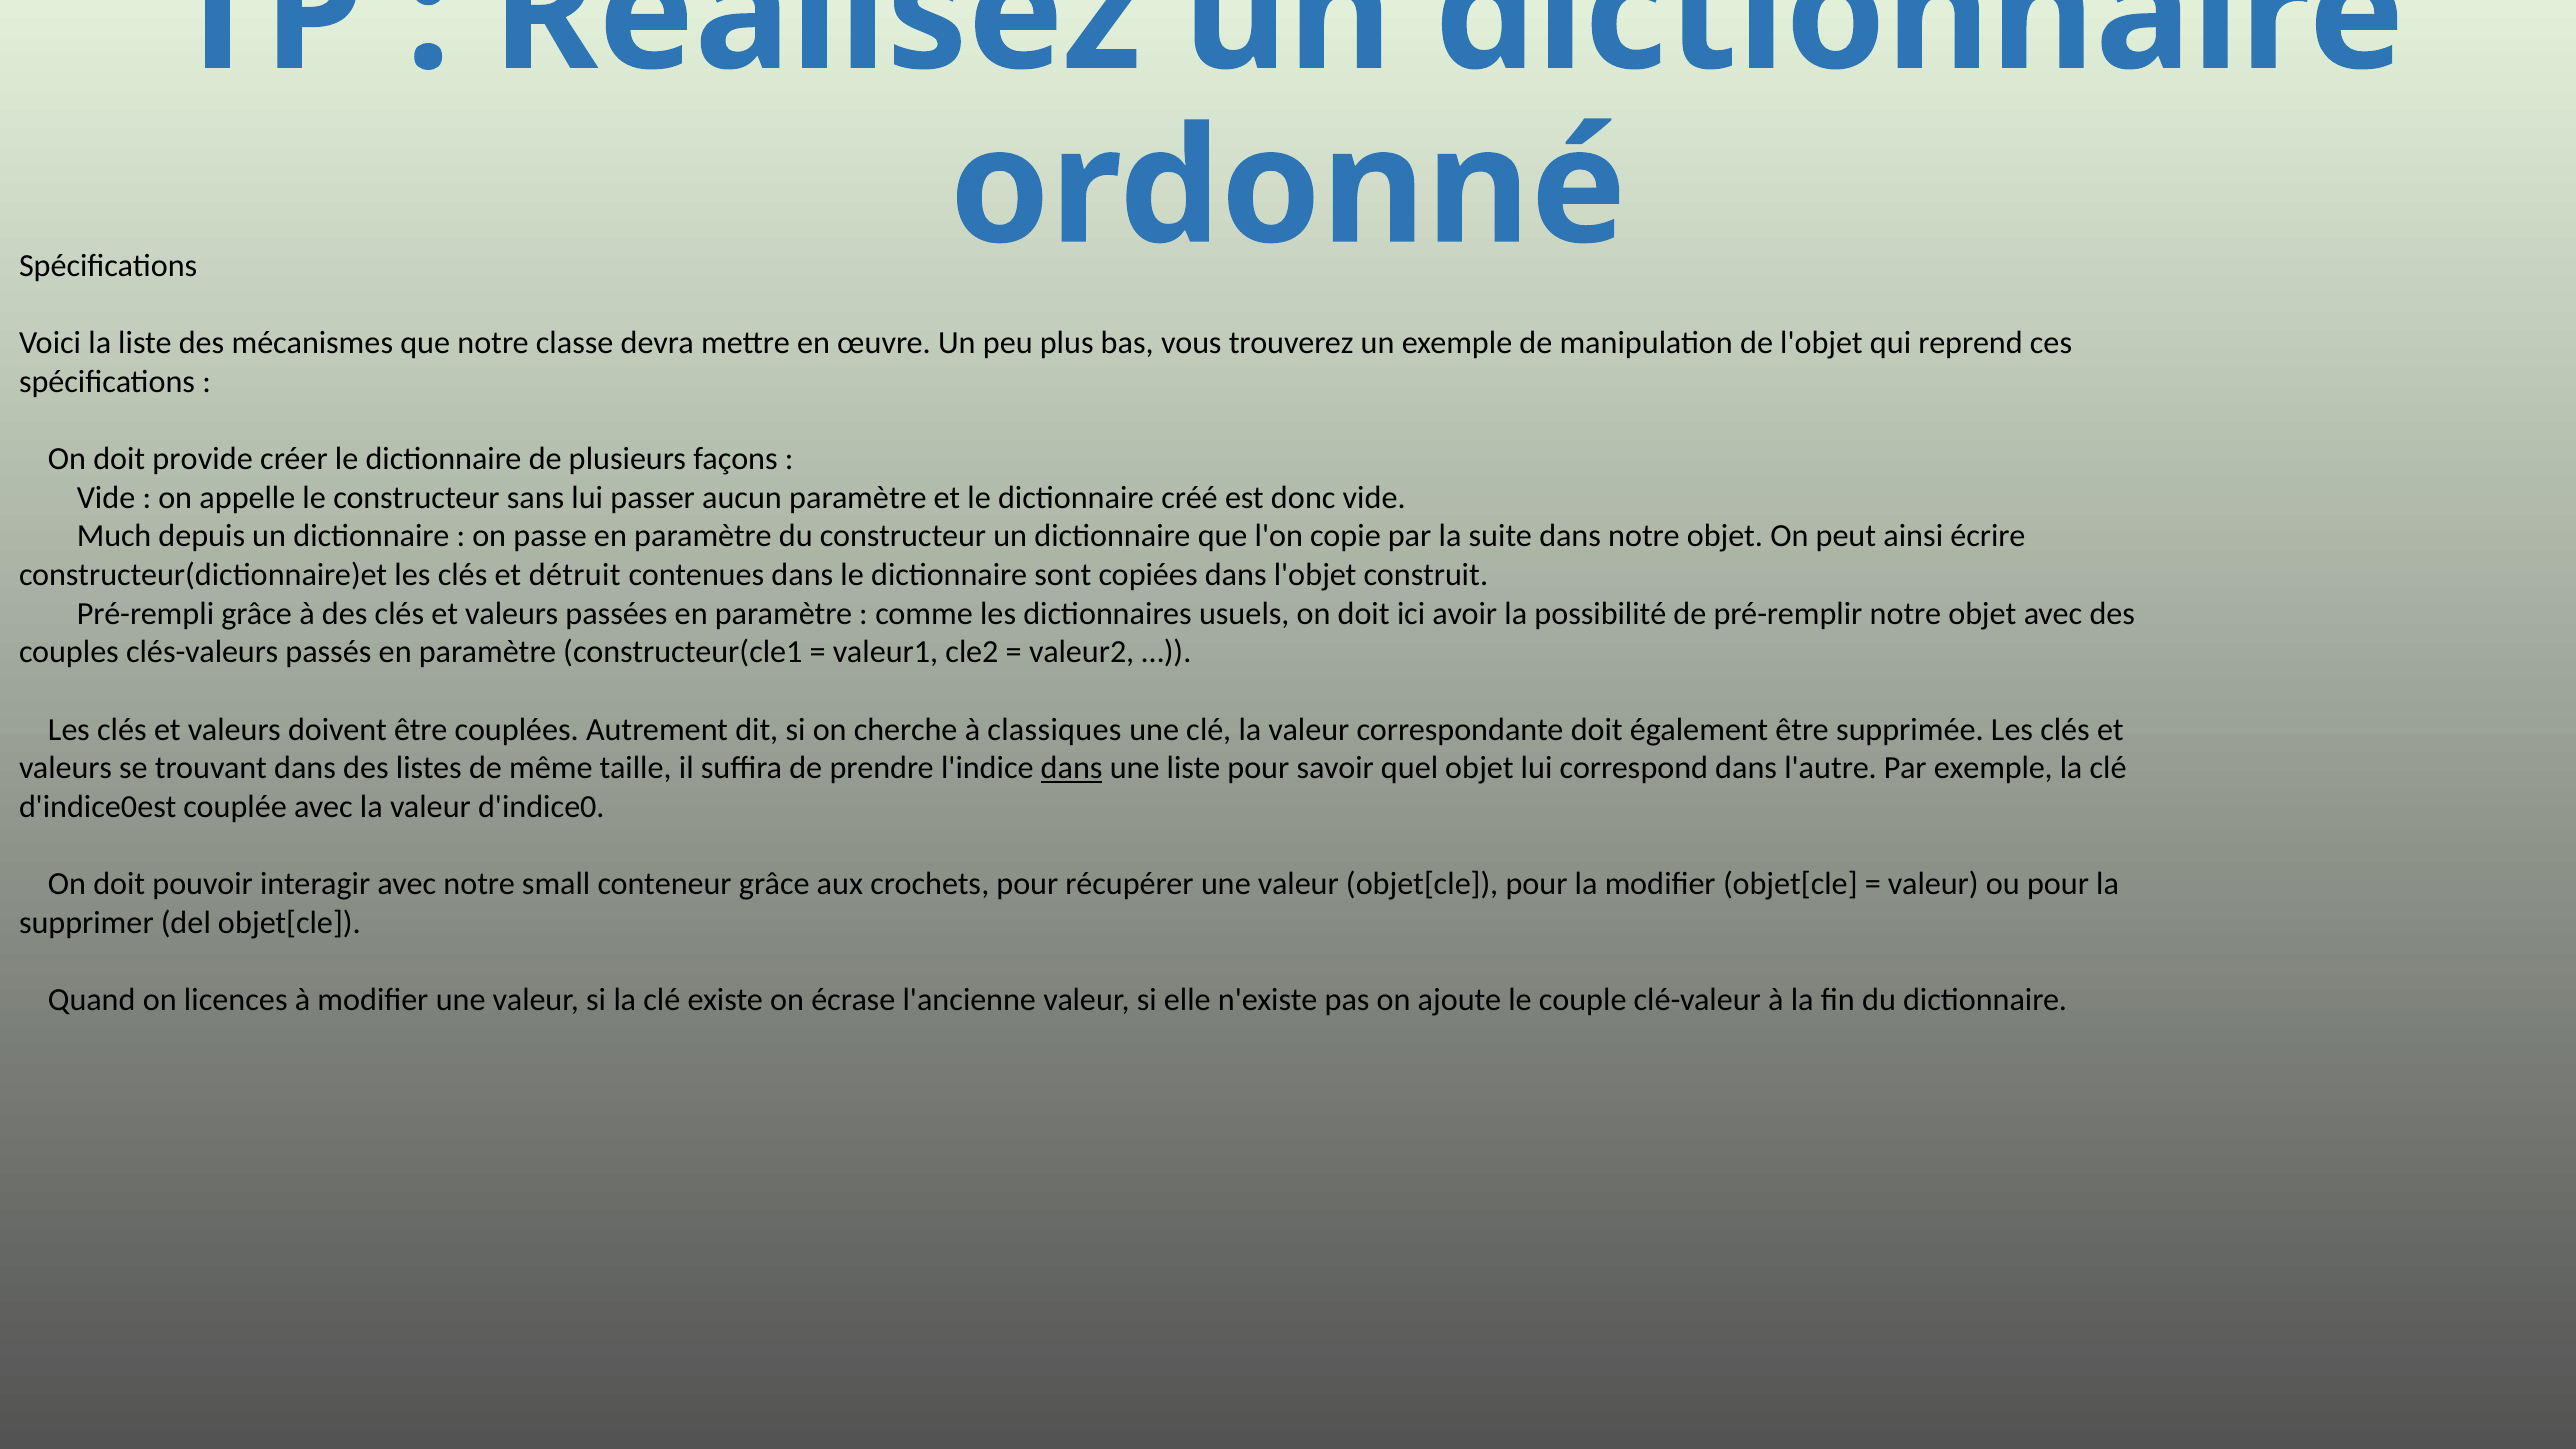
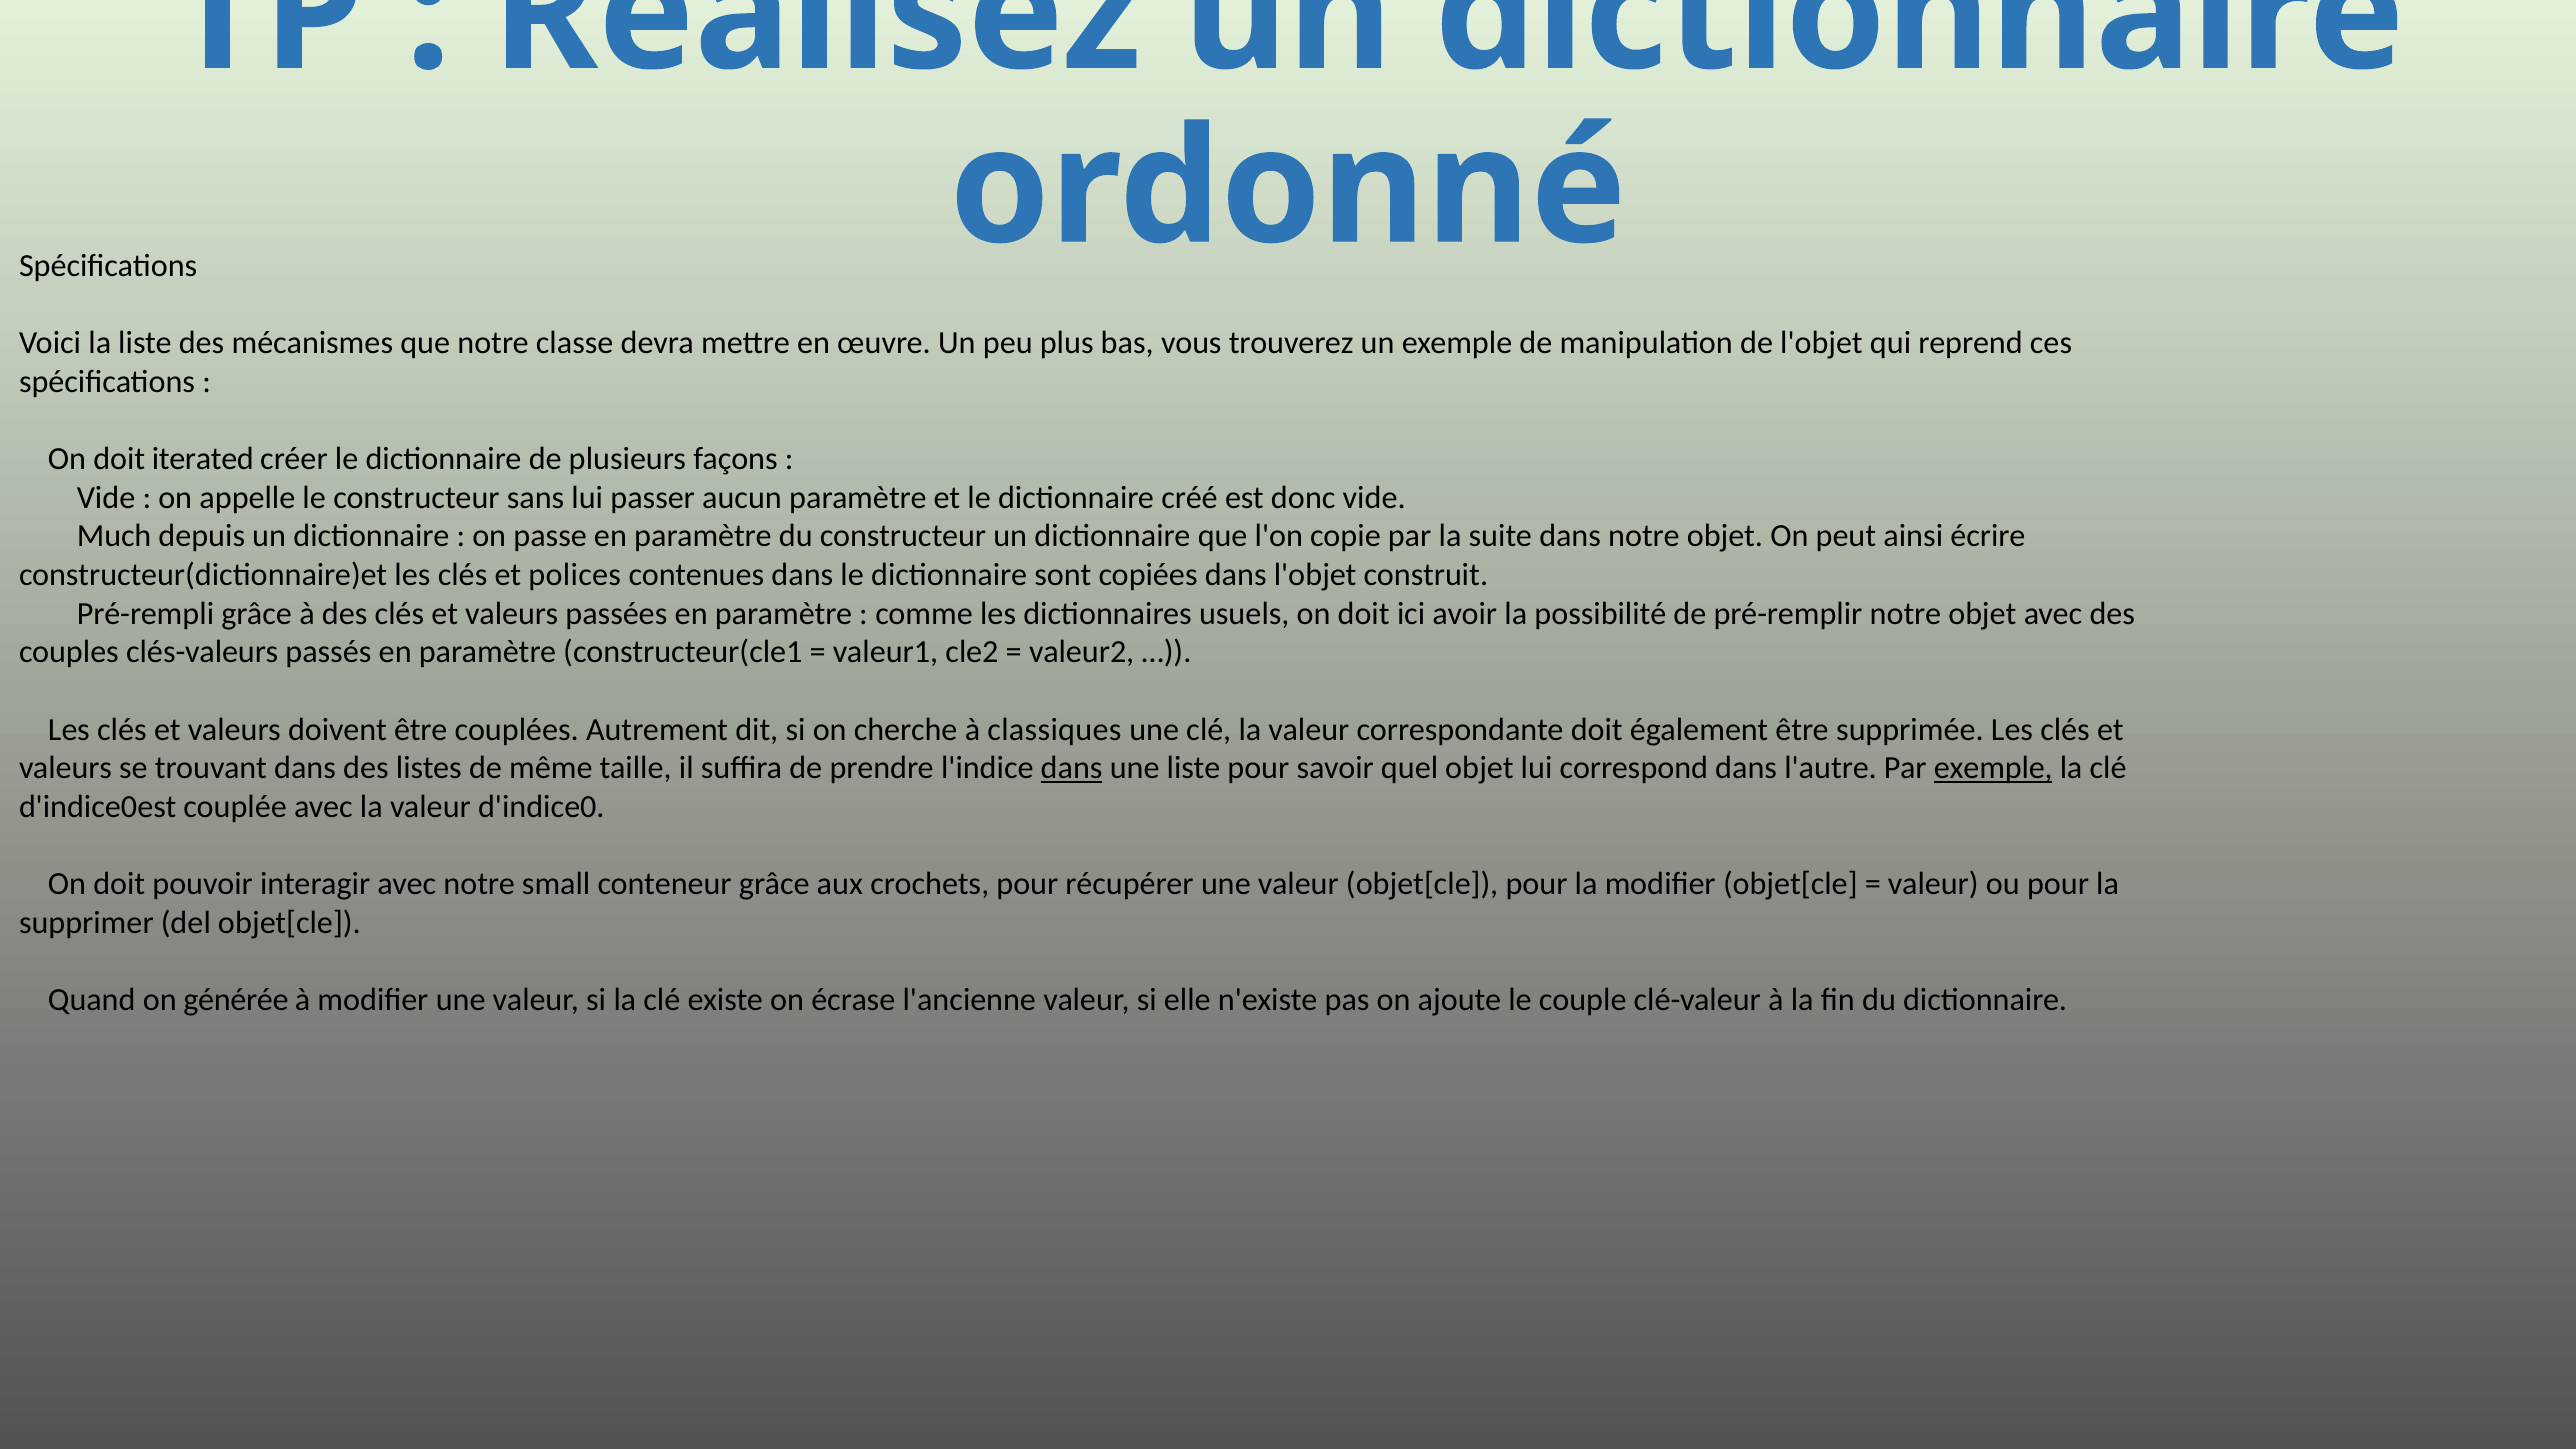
provide: provide -> iterated
détruit: détruit -> polices
exemple at (1993, 768) underline: none -> present
licences: licences -> générée
